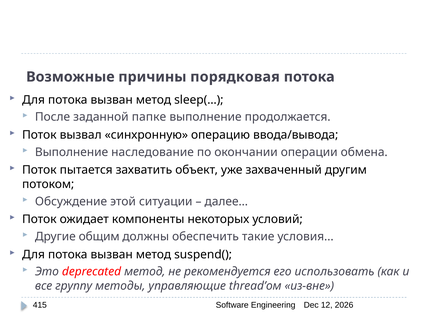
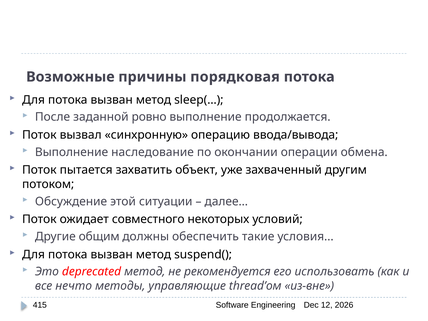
папке: папке -> ровно
компоненты: компоненты -> совместного
группу: группу -> нечто
